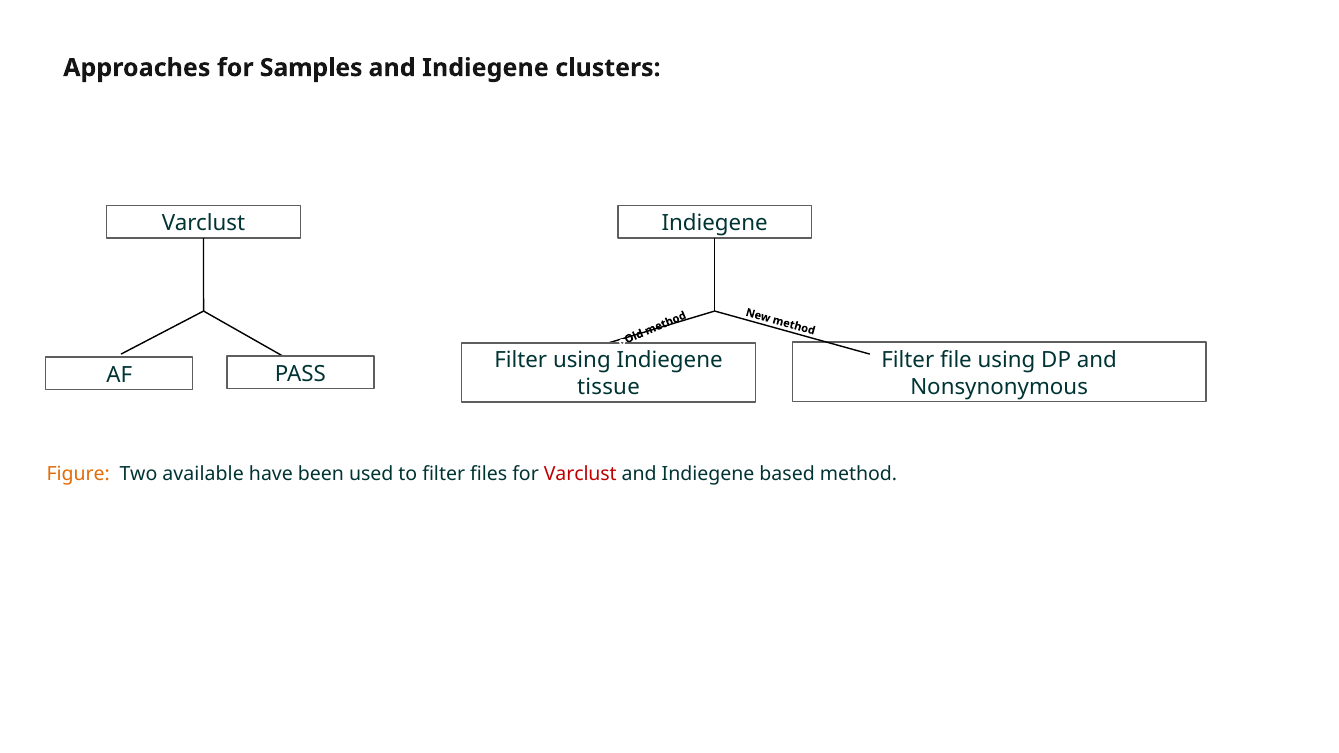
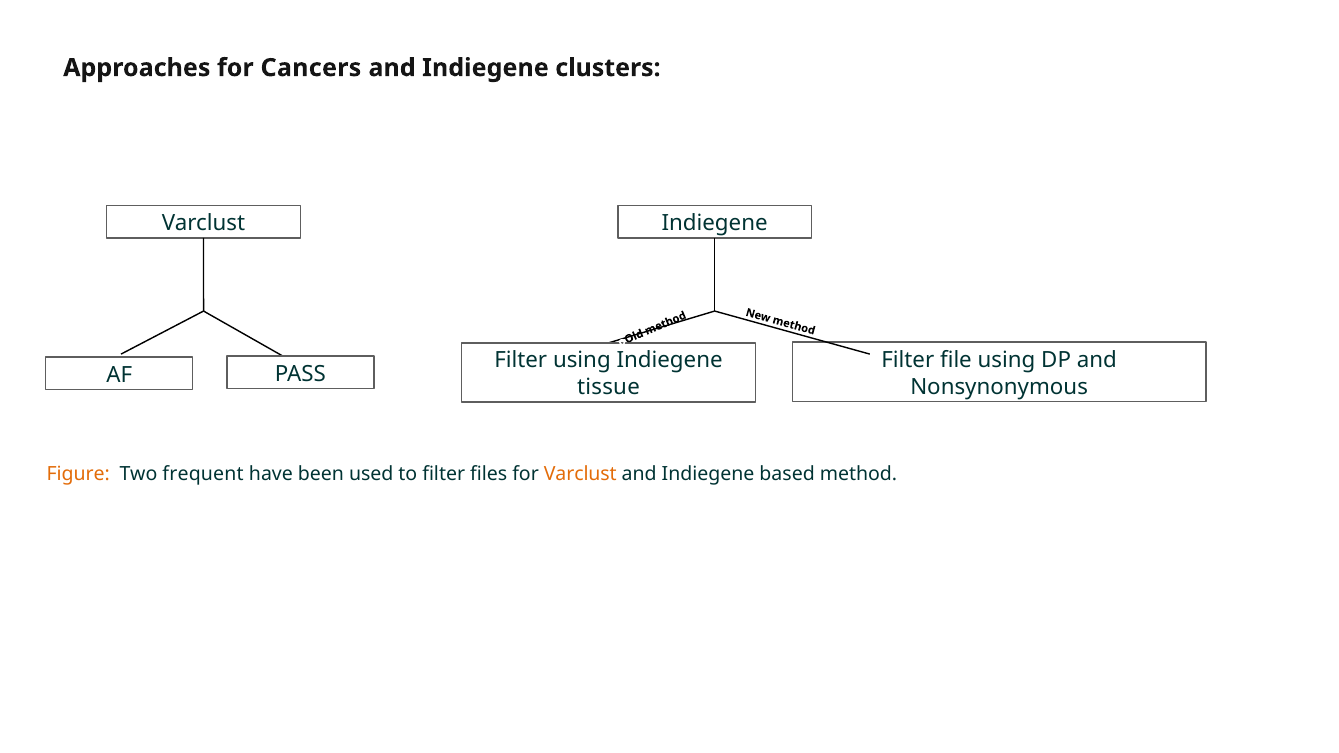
Samples: Samples -> Cancers
available: available -> frequent
Varclust at (580, 474) colour: red -> orange
